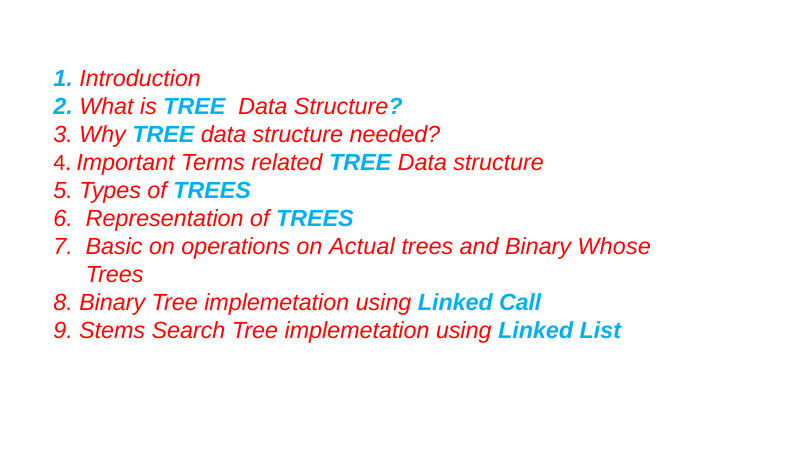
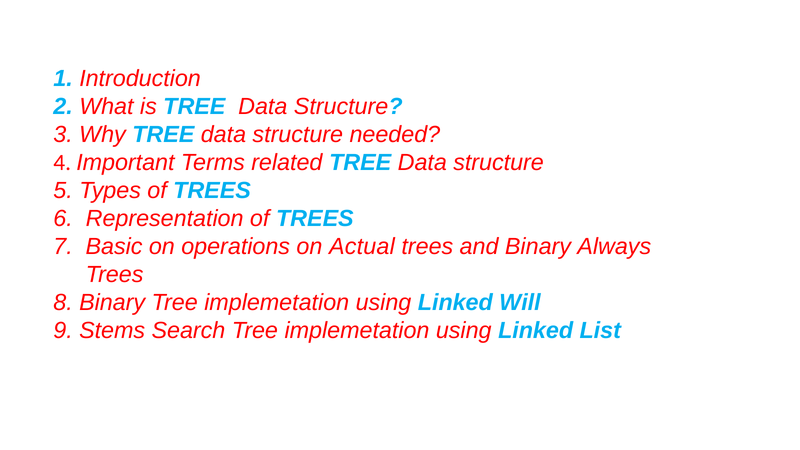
Whose: Whose -> Always
Call: Call -> Will
